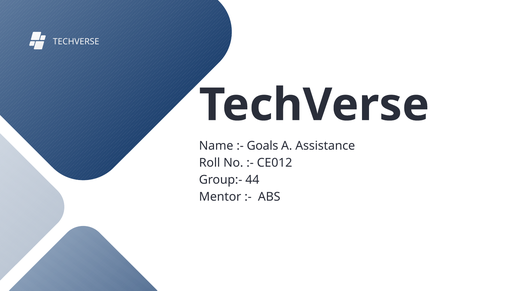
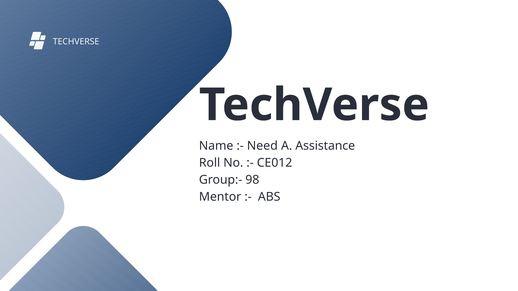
Goals: Goals -> Need
44: 44 -> 98
